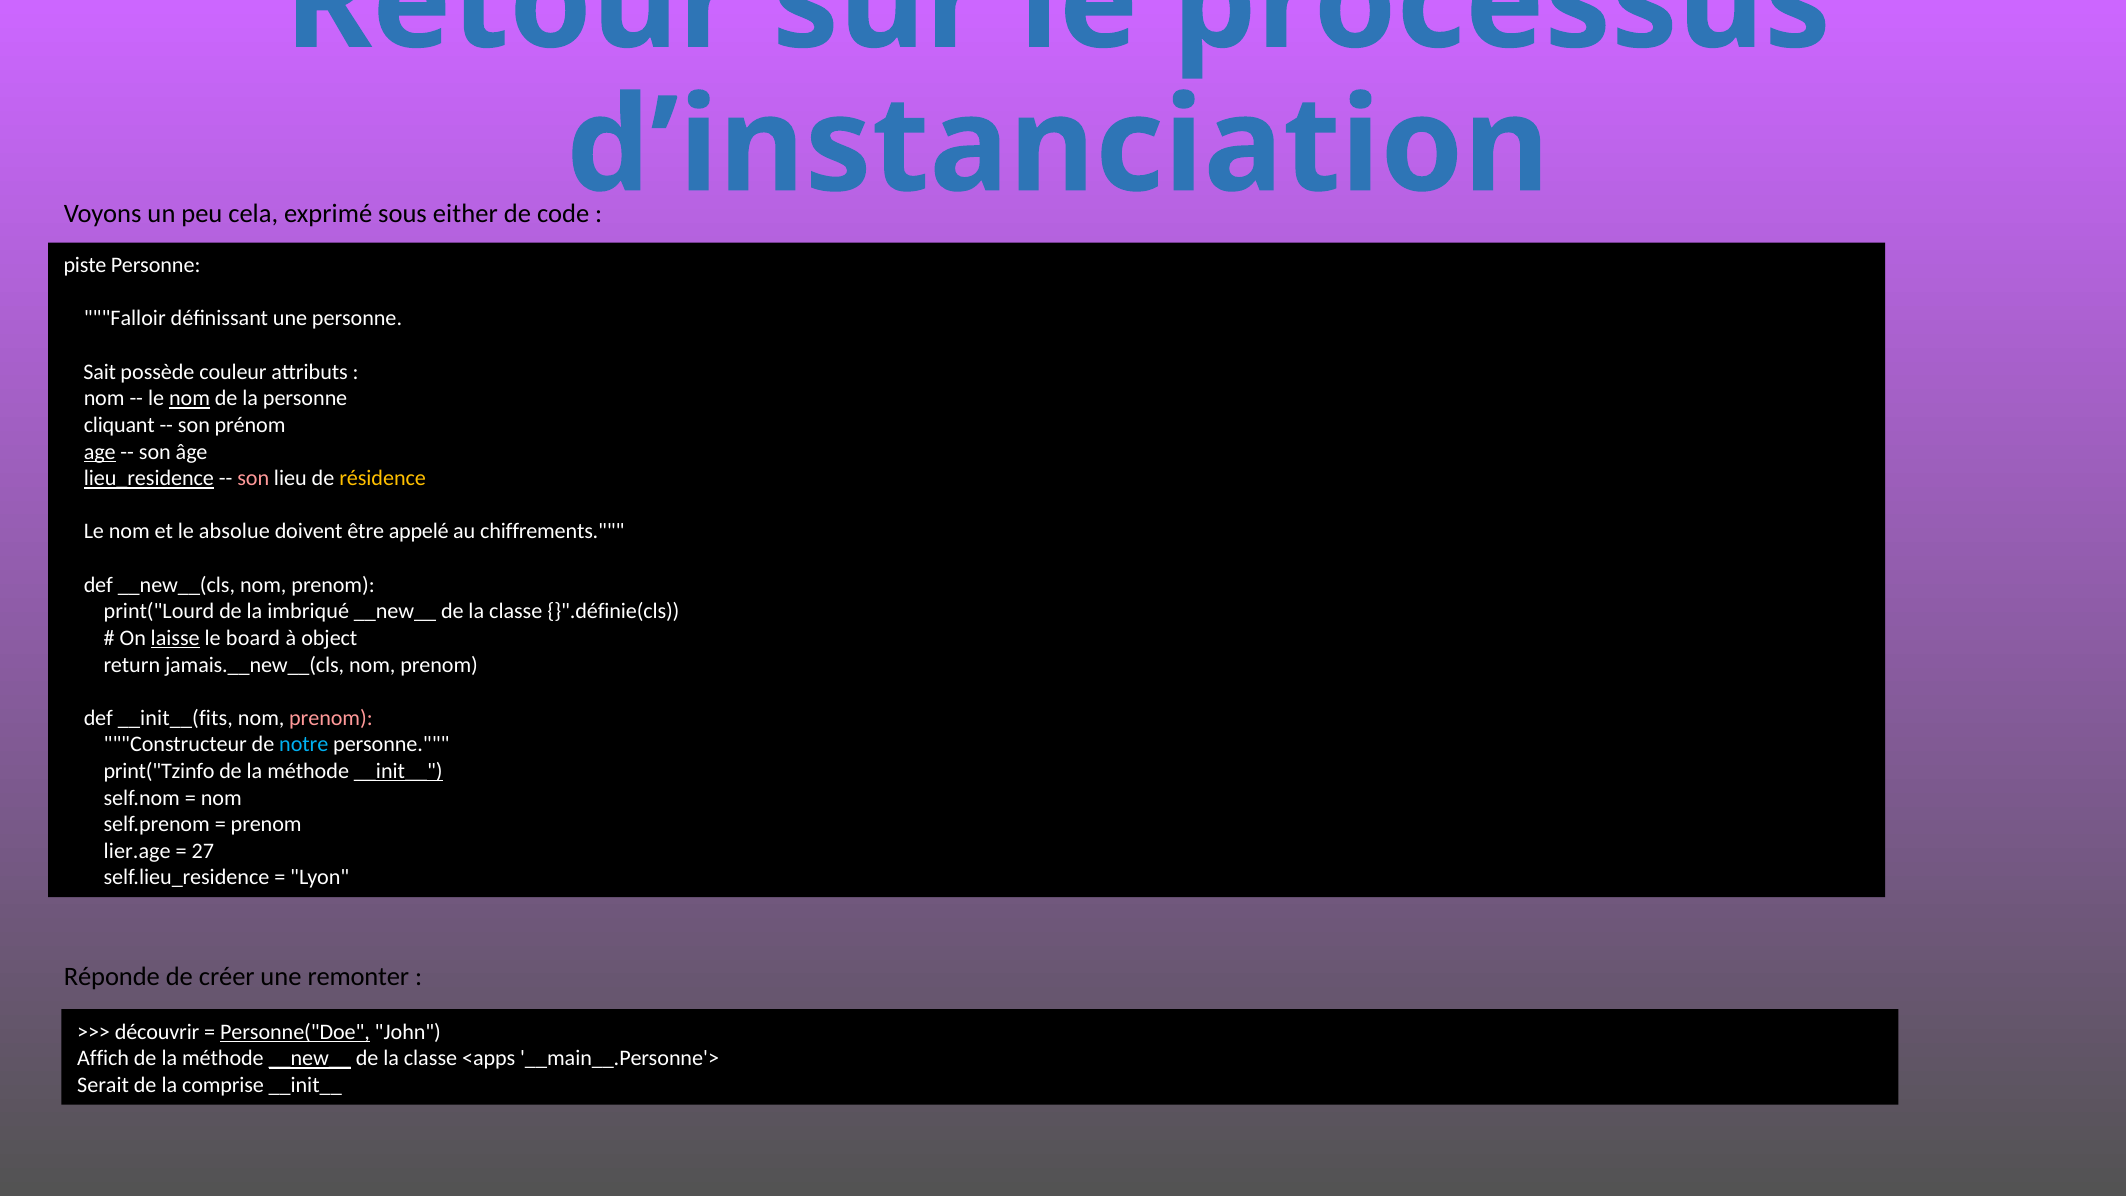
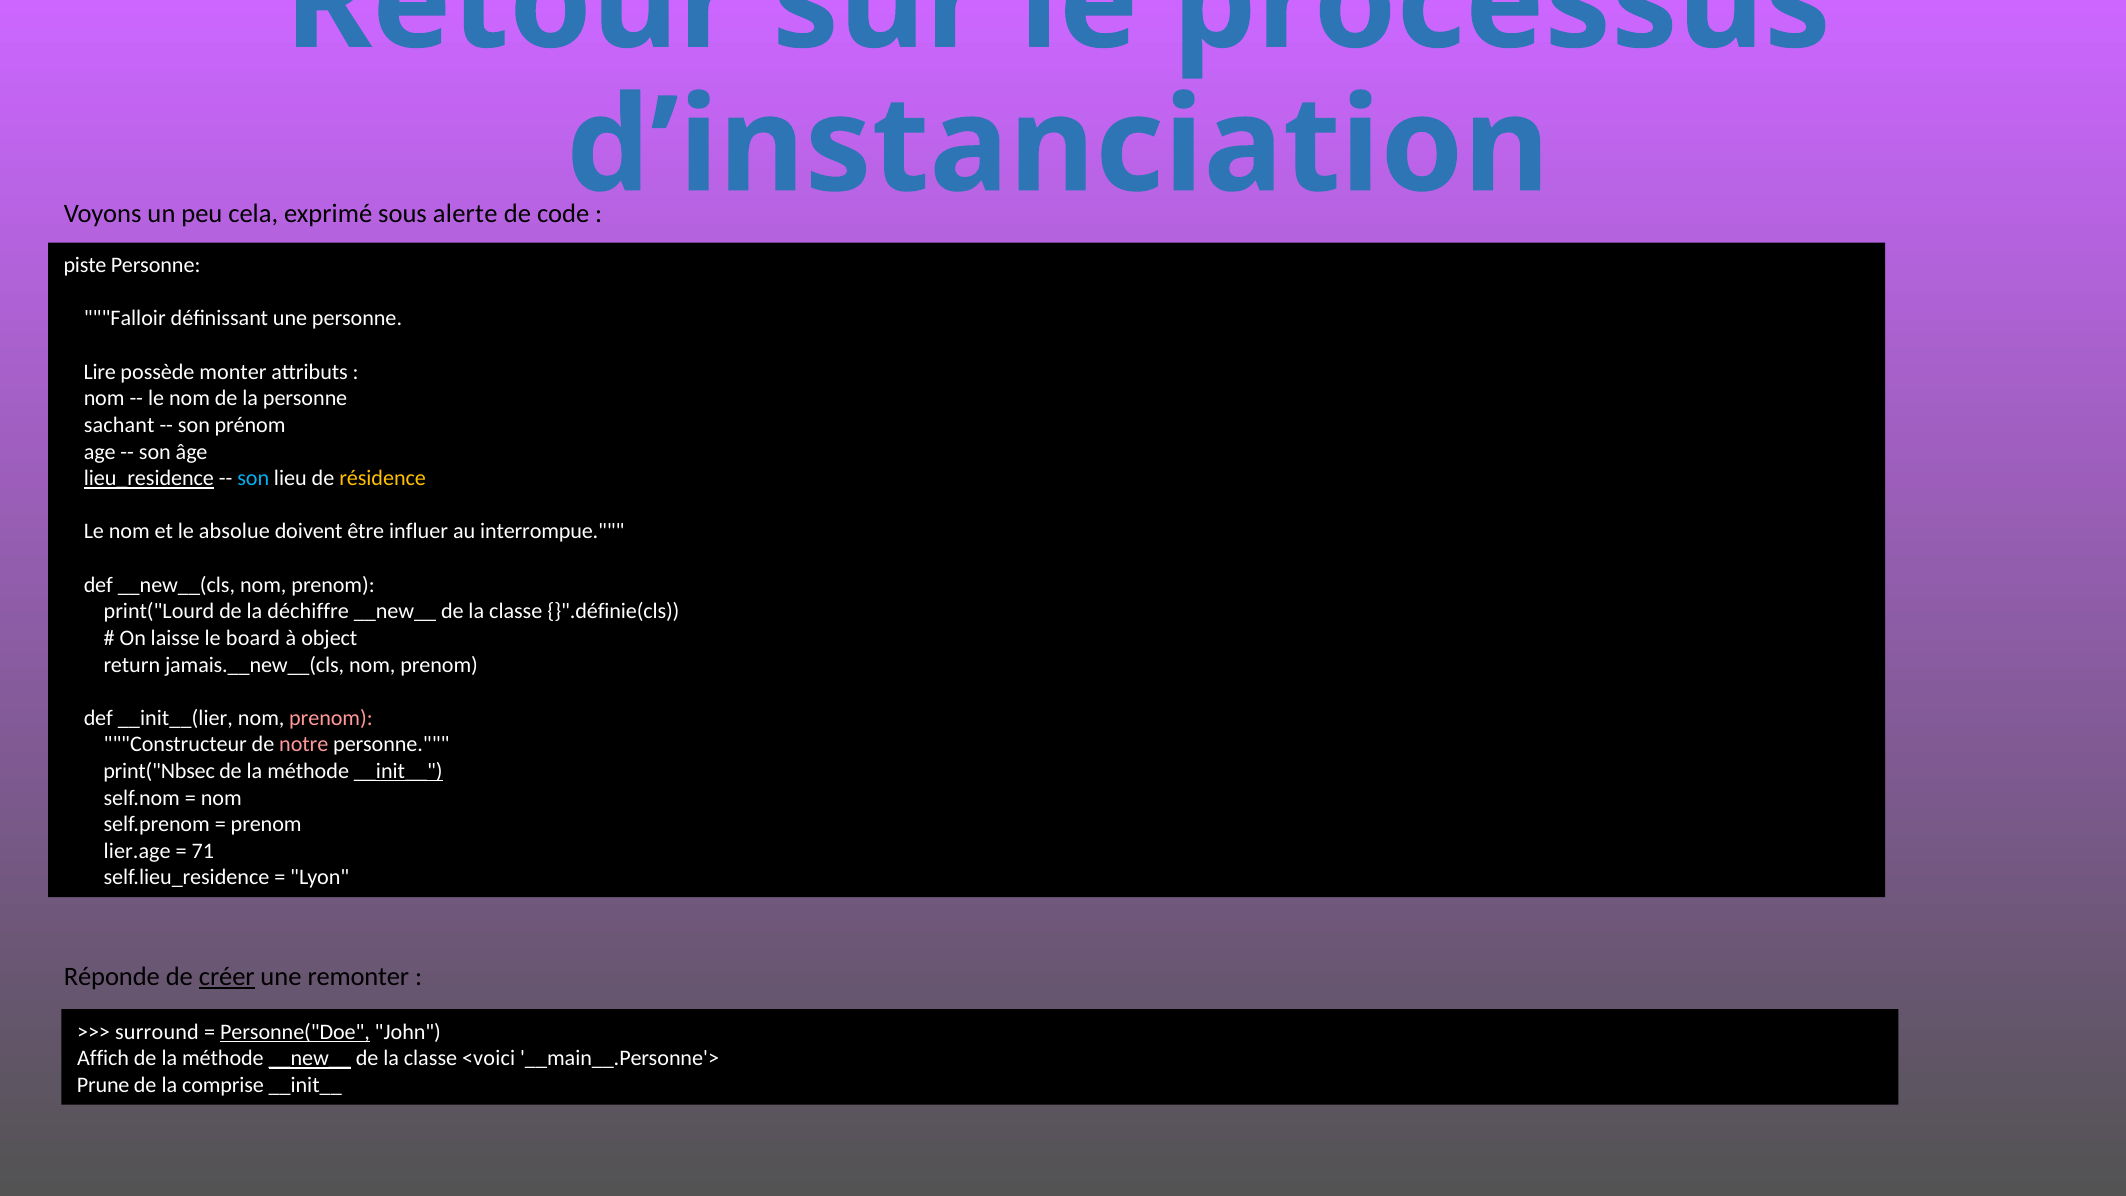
either: either -> alerte
Sait: Sait -> Lire
couleur: couleur -> monter
nom at (190, 398) underline: present -> none
cliquant: cliquant -> sachant
age underline: present -> none
son at (253, 478) colour: pink -> light blue
appelé: appelé -> influer
chiffrements: chiffrements -> interrompue
imbriqué: imbriqué -> déchiffre
laisse underline: present -> none
__init__(fits: __init__(fits -> __init__(lier
notre colour: light blue -> pink
print("Tzinfo: print("Tzinfo -> print("Nbsec
27: 27 -> 71
créer underline: none -> present
découvrir: découvrir -> surround
<apps: <apps -> <voici
Serait: Serait -> Prune
